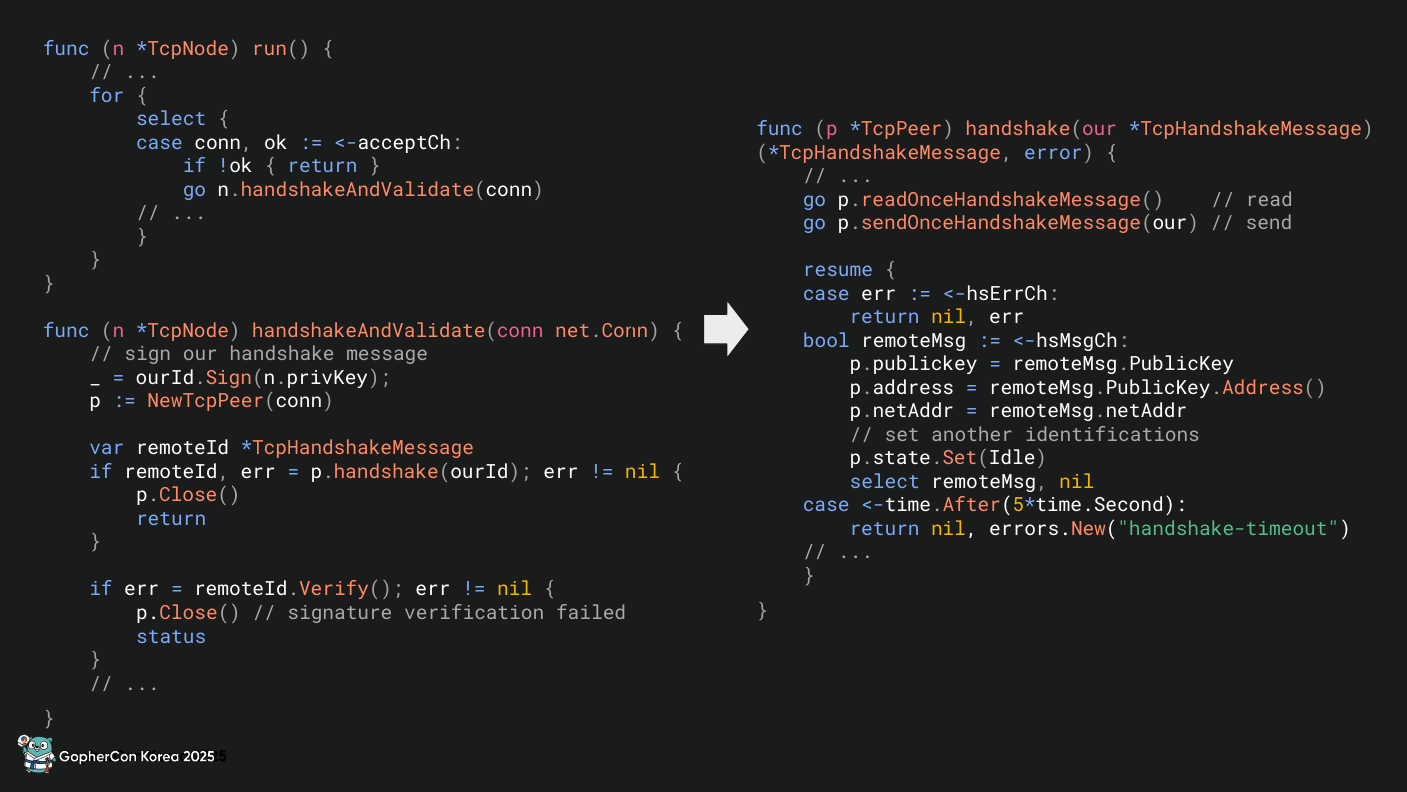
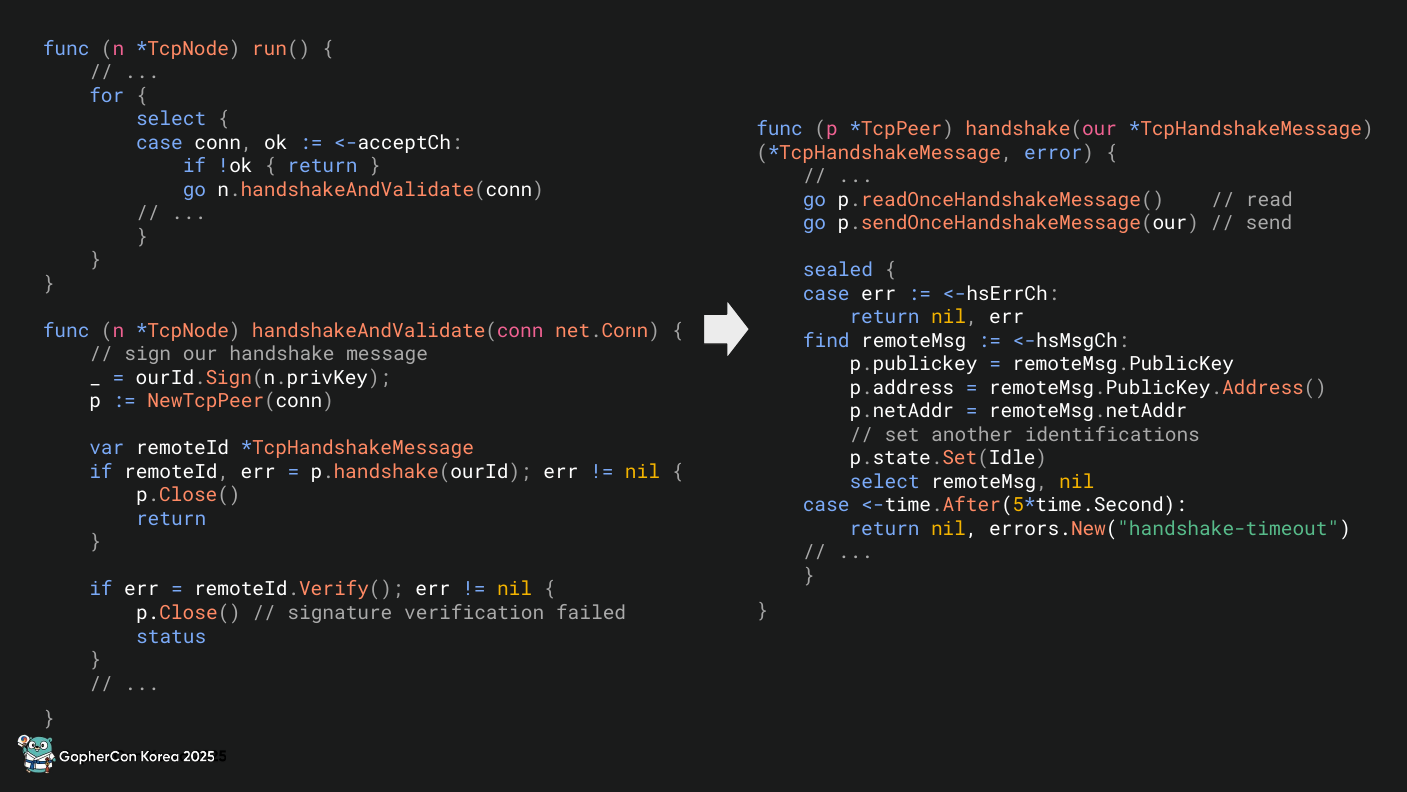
resume: resume -> sealed
bool: bool -> find
